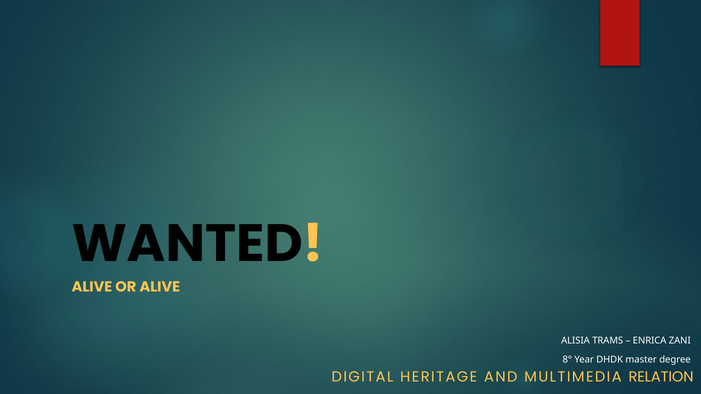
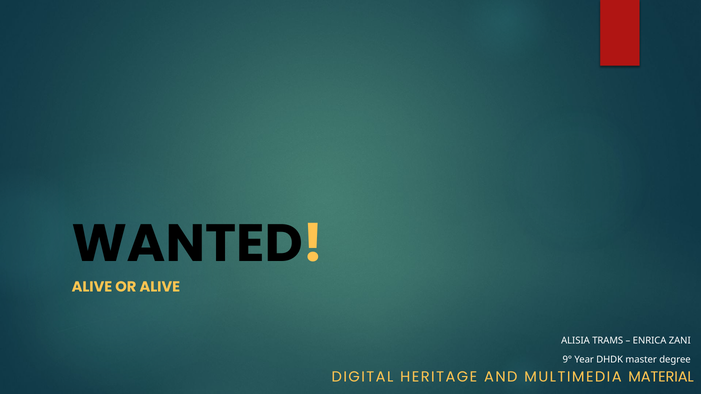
8°: 8° -> 9°
RELATION: RELATION -> MATERIAL
